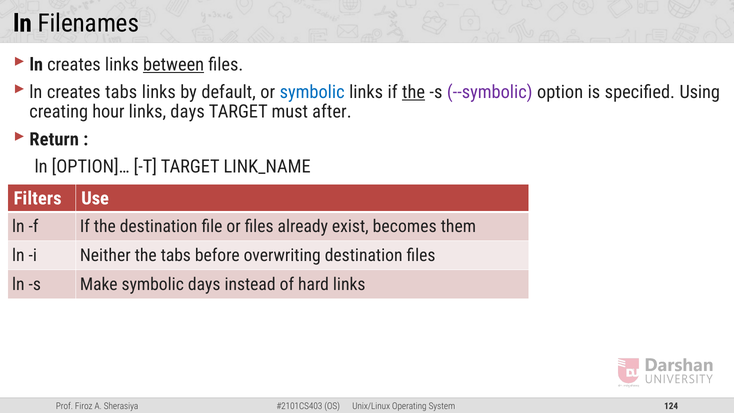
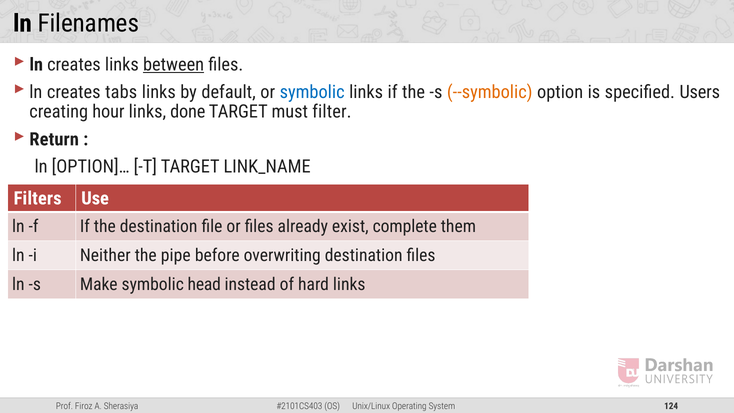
the at (414, 92) underline: present -> none
--symbolic colour: purple -> orange
Using: Using -> Users
links days: days -> done
after: after -> filter
becomes: becomes -> complete
the tabs: tabs -> pipe
symbolic days: days -> head
